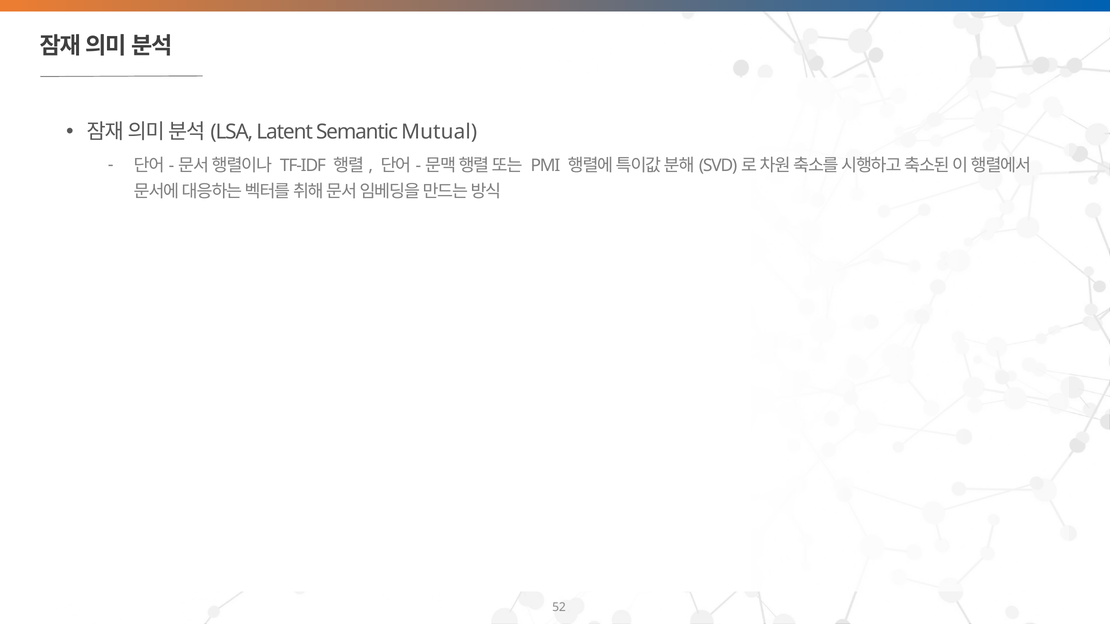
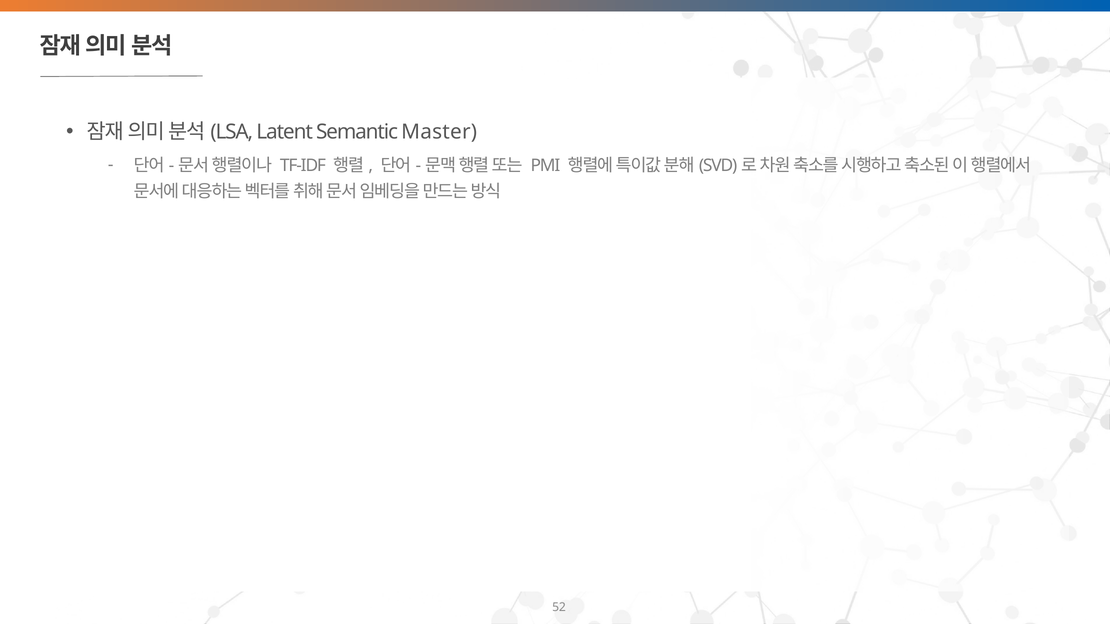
Mutual: Mutual -> Master
